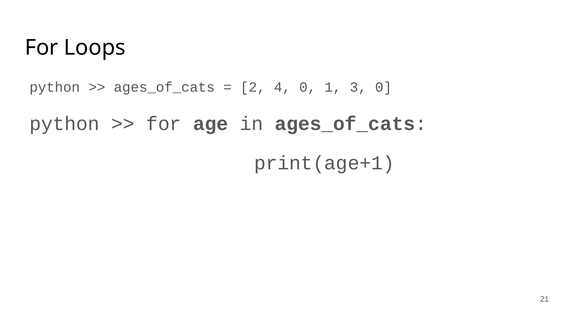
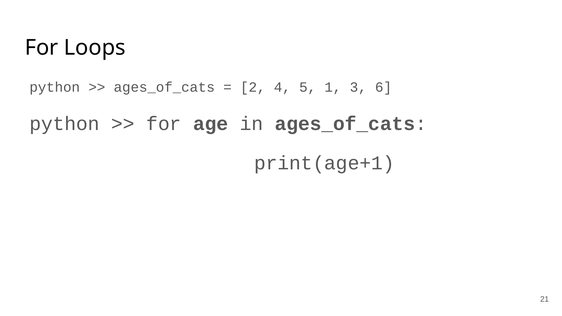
4 0: 0 -> 5
3 0: 0 -> 6
